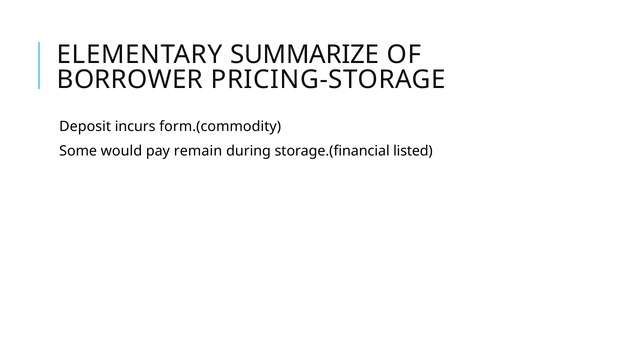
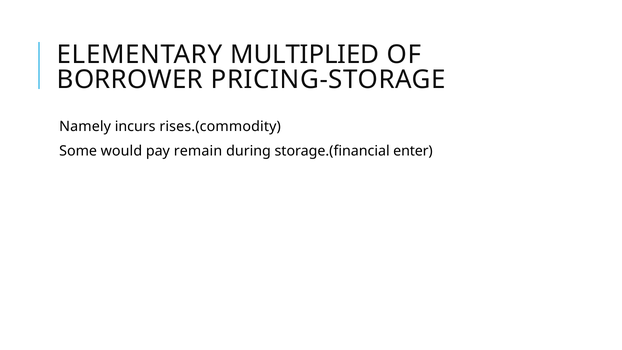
SUMMARIZE: SUMMARIZE -> MULTIPLIED
Deposit: Deposit -> Namely
form.(commodity: form.(commodity -> rises.(commodity
listed: listed -> enter
